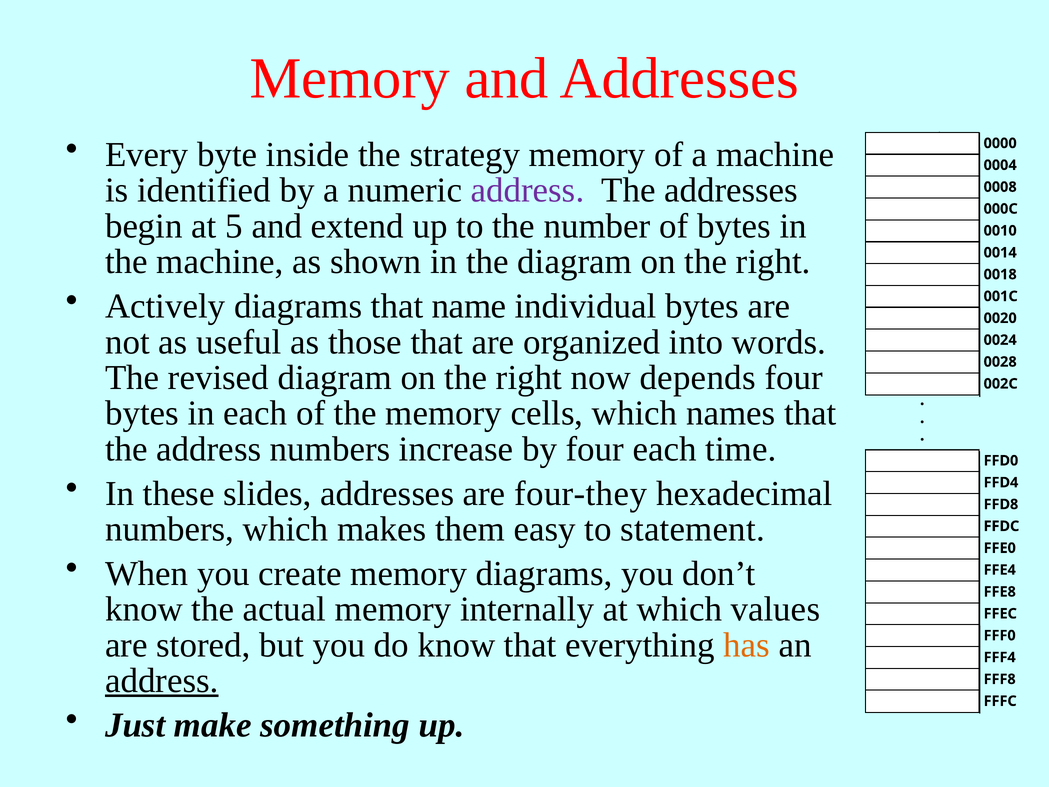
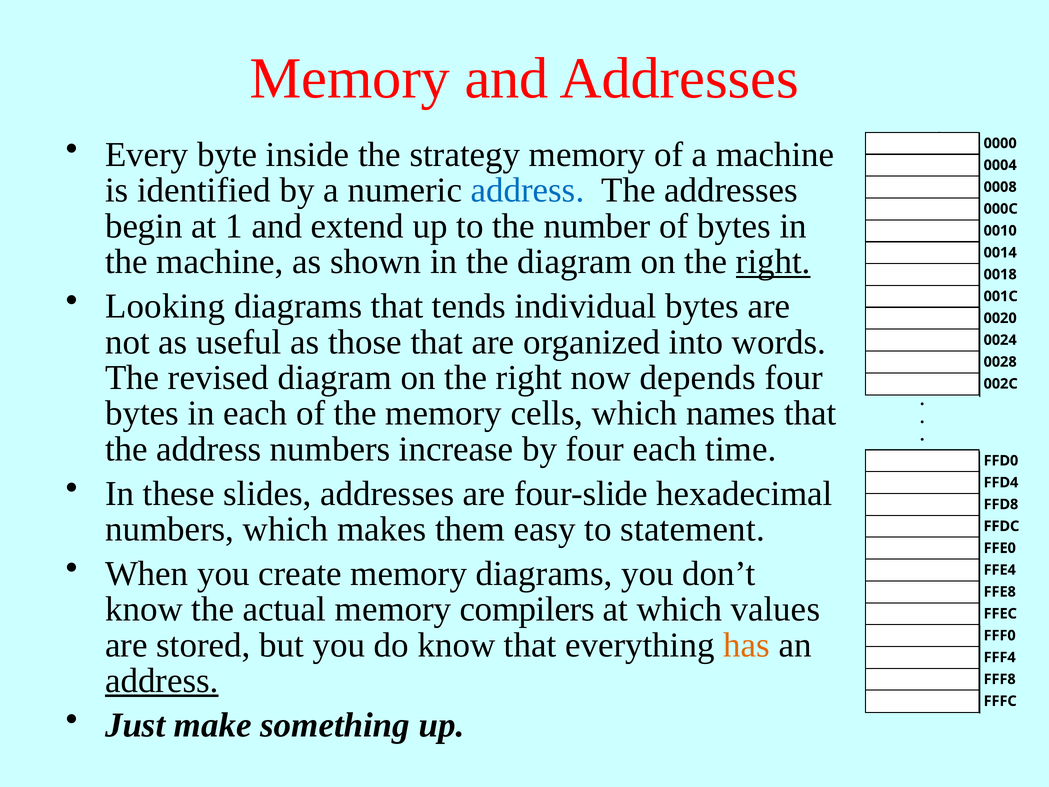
address at (527, 190) colour: purple -> blue
5: 5 -> 1
right at (773, 262) underline: none -> present
Actively: Actively -> Looking
name: name -> tends
four-they: four-they -> four-slide
internally: internally -> compilers
